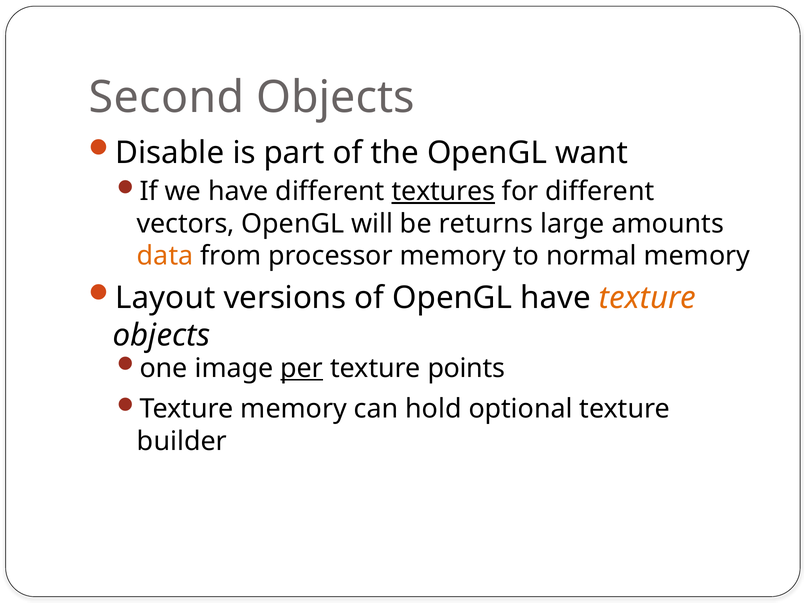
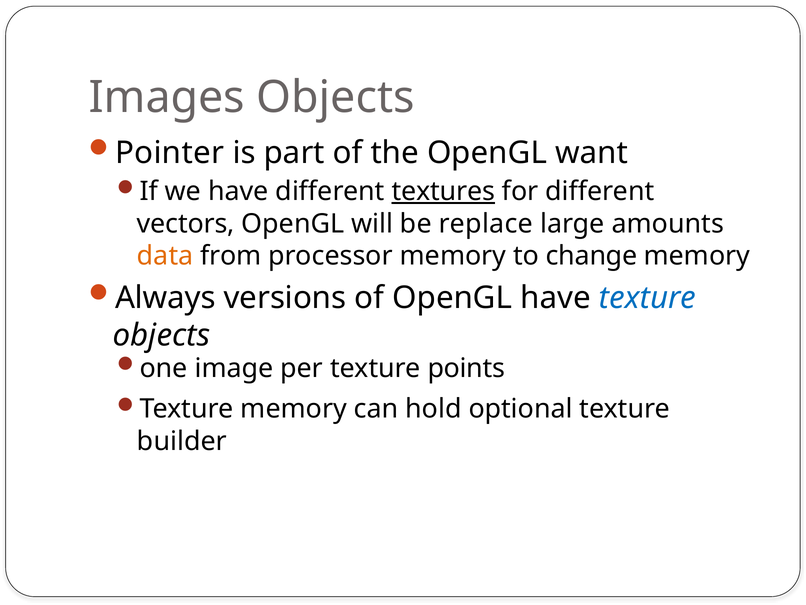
Second: Second -> Images
Disable: Disable -> Pointer
returns: returns -> replace
normal: normal -> change
Layout: Layout -> Always
texture at (648, 298) colour: orange -> blue
per underline: present -> none
